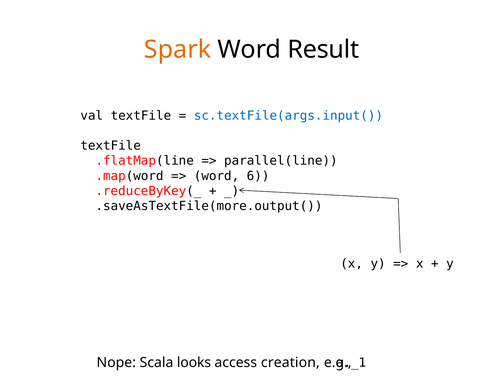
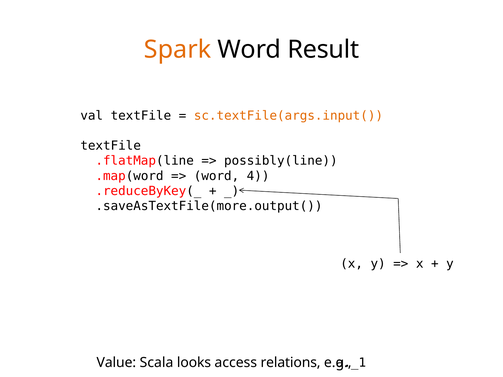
sc.textFile(args.input( colour: blue -> orange
parallel(line: parallel(line -> possibly(line
6: 6 -> 4
Nope: Nope -> Value
creation: creation -> relations
